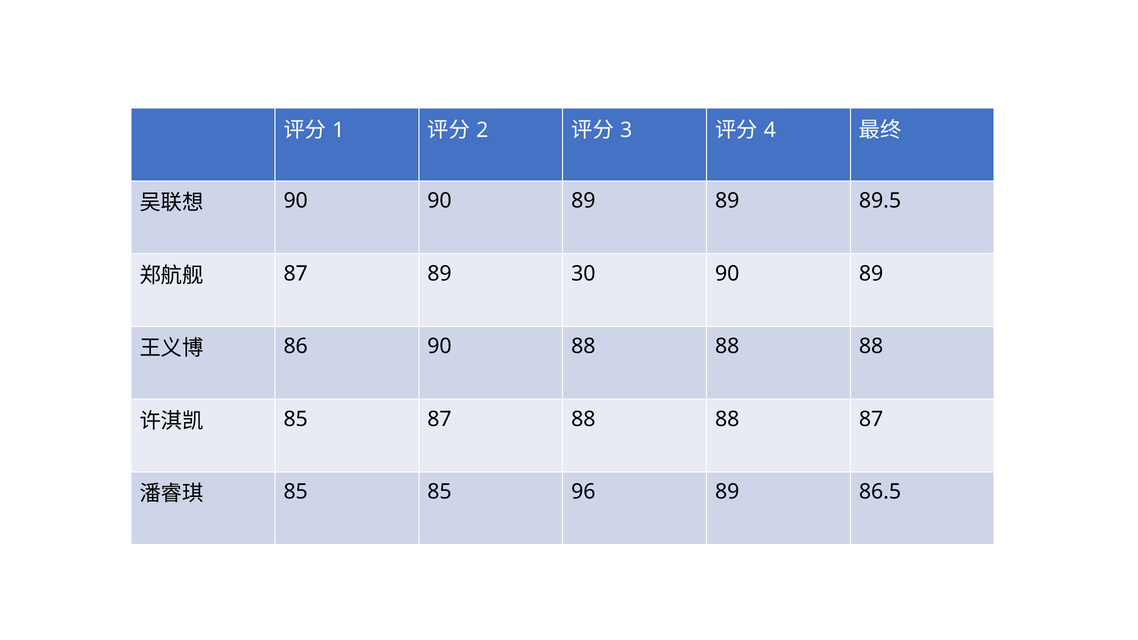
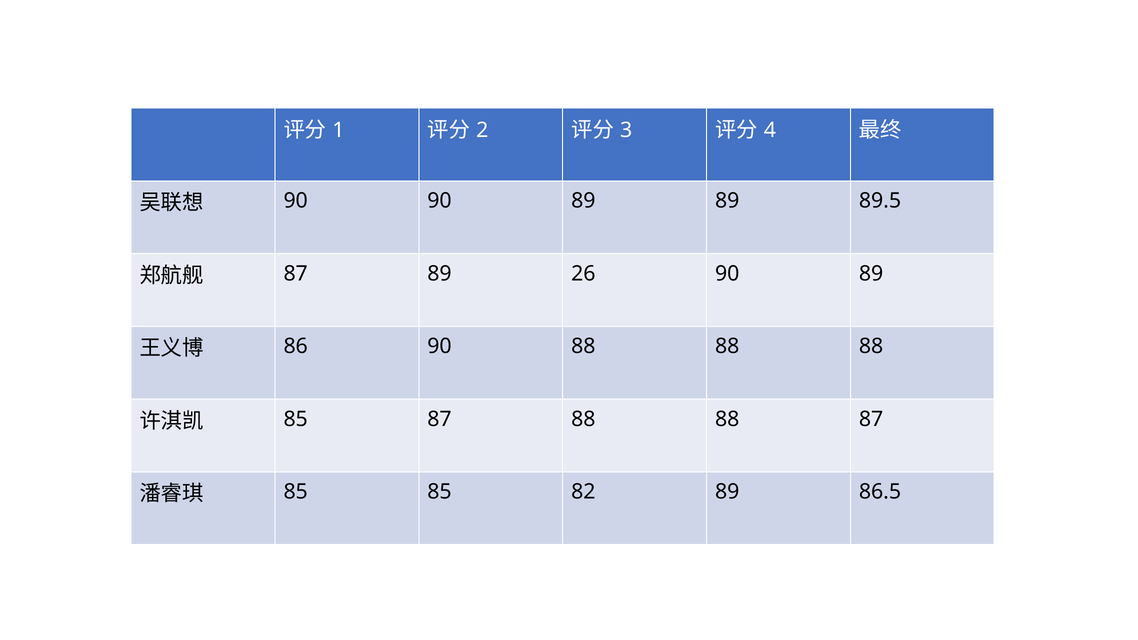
30: 30 -> 26
96: 96 -> 82
